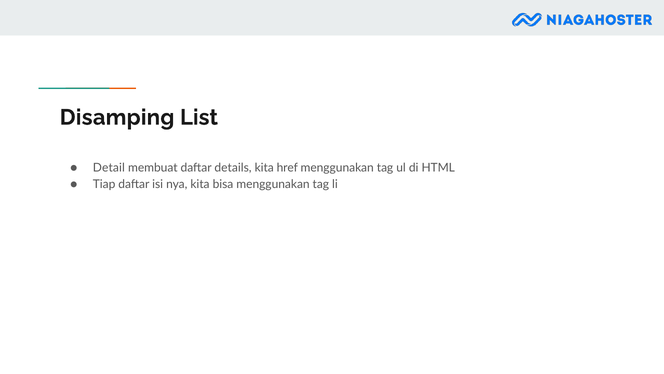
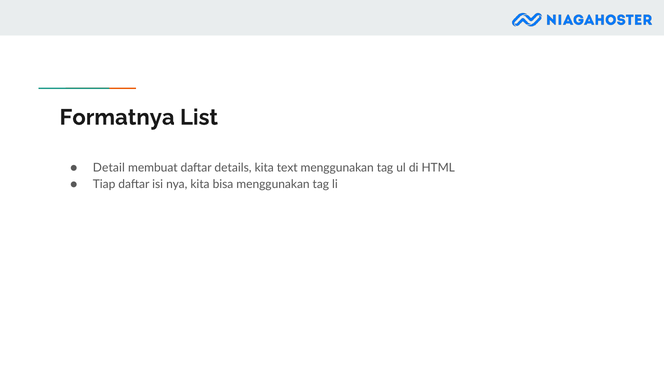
Disamping: Disamping -> Formatnya
href: href -> text
